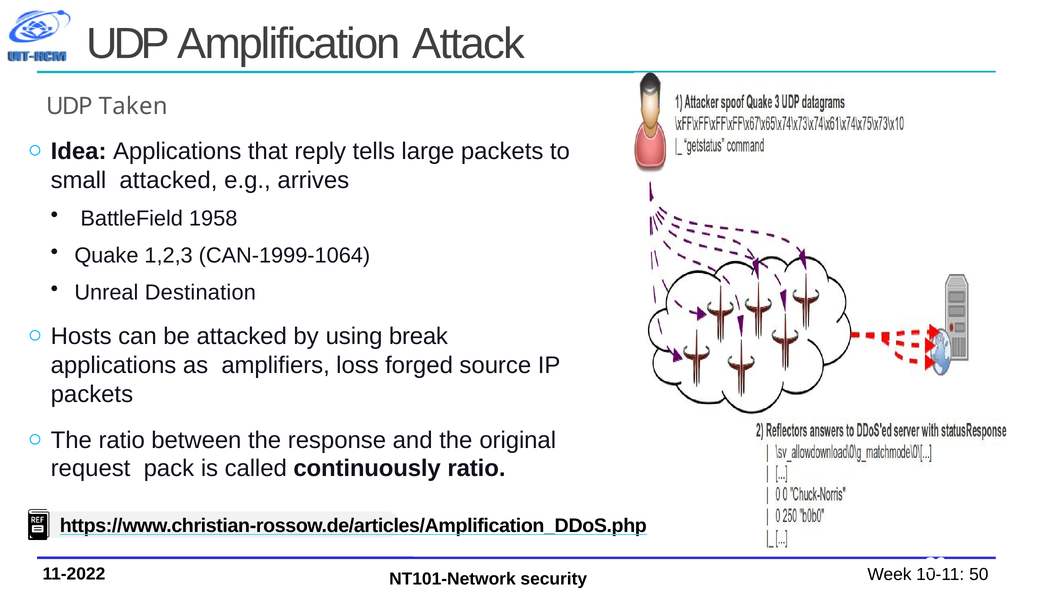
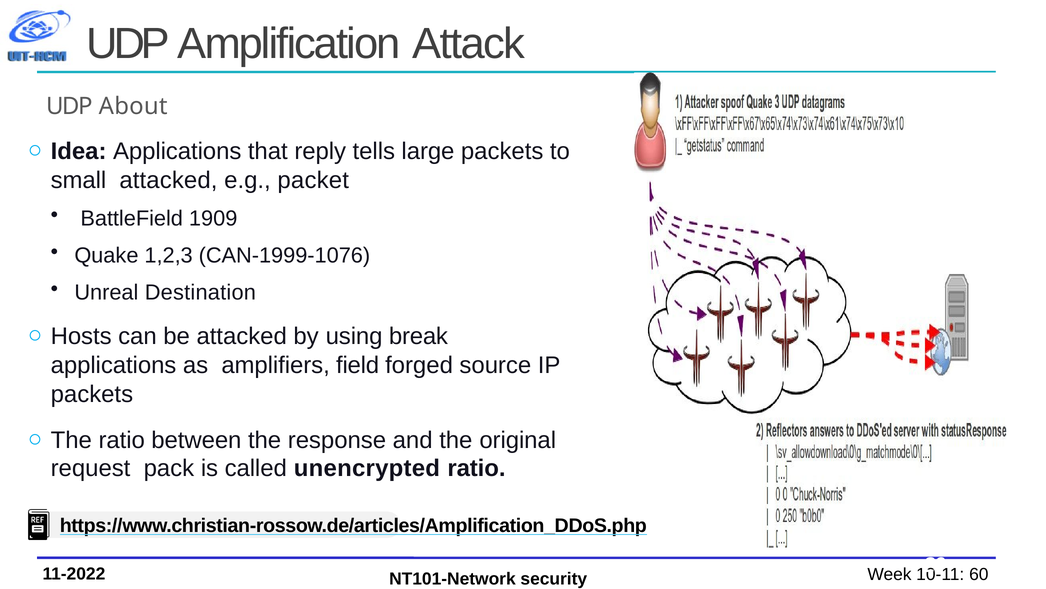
Taken: Taken -> About
arrives: arrives -> packet
1958: 1958 -> 1909
CAN-1999-1064: CAN-1999-1064 -> CAN-1999-1076
loss: loss -> field
continuously: continuously -> unencrypted
50: 50 -> 60
